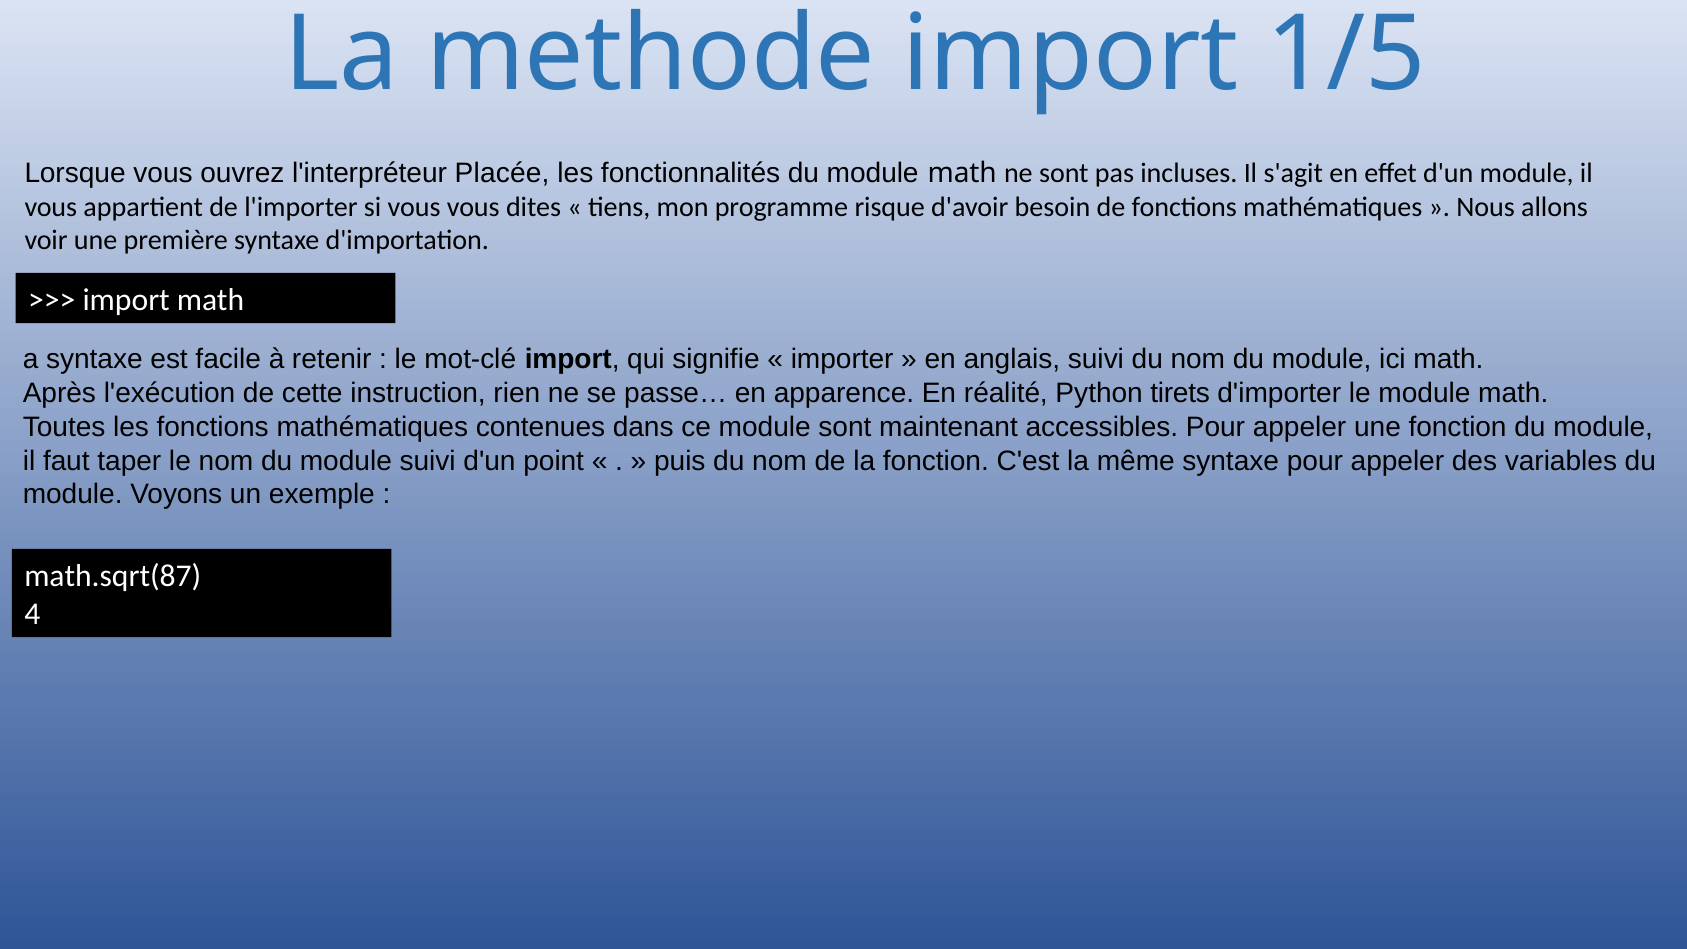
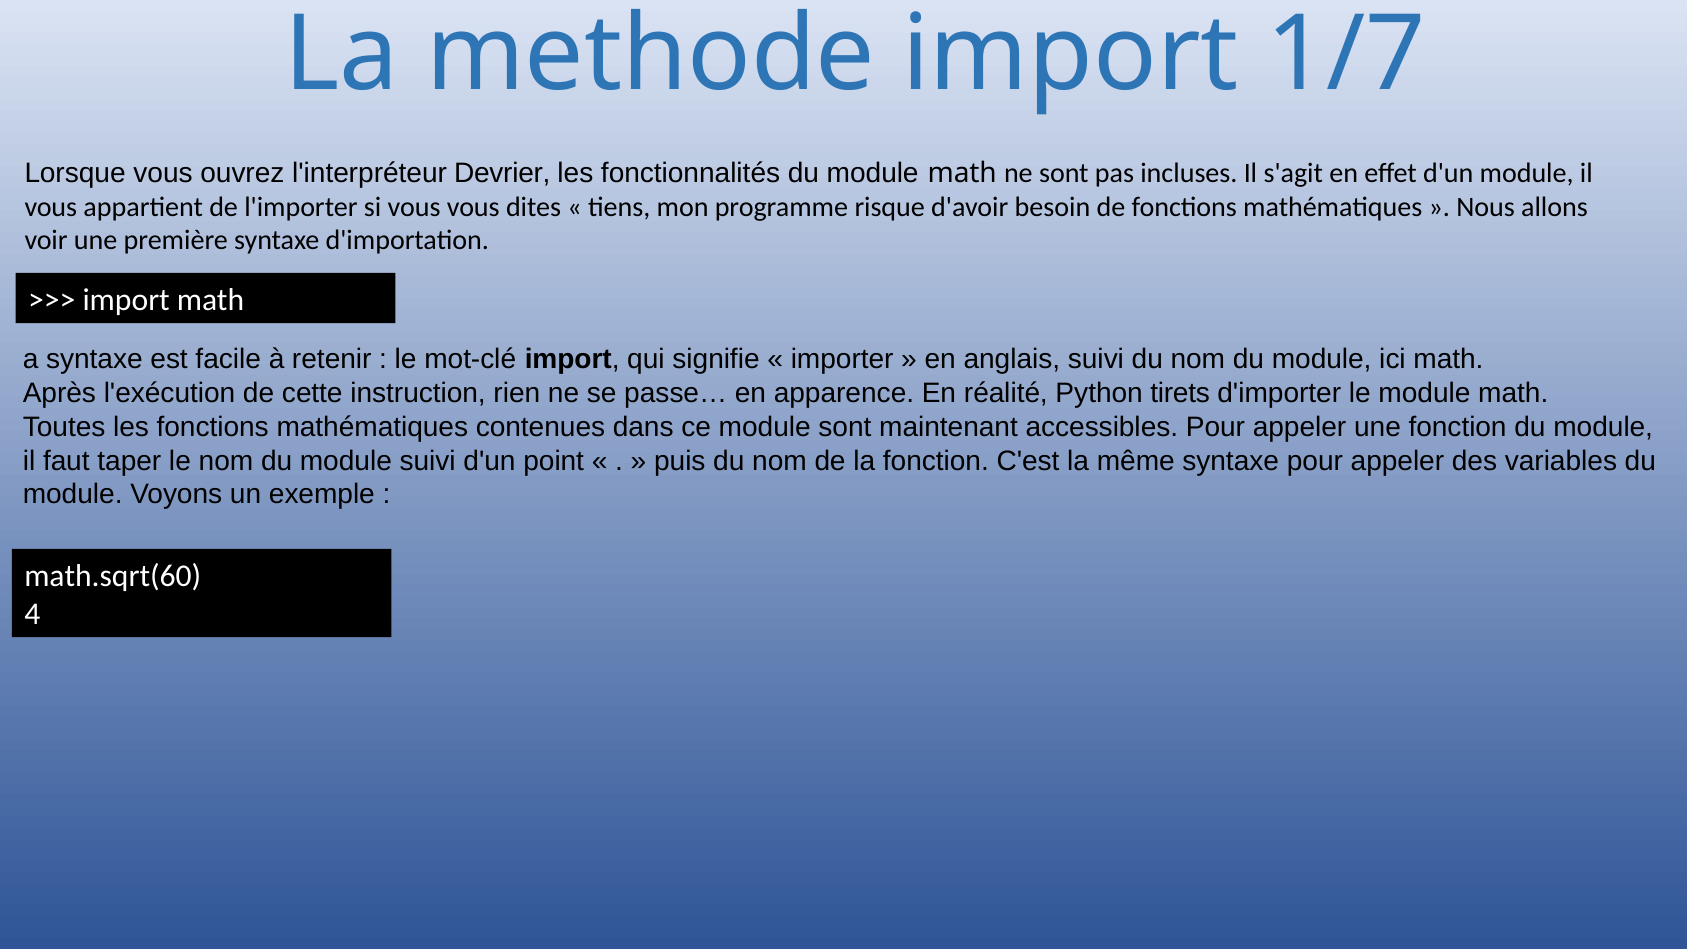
1/5: 1/5 -> 1/7
Placée: Placée -> Devrier
math.sqrt(87: math.sqrt(87 -> math.sqrt(60
